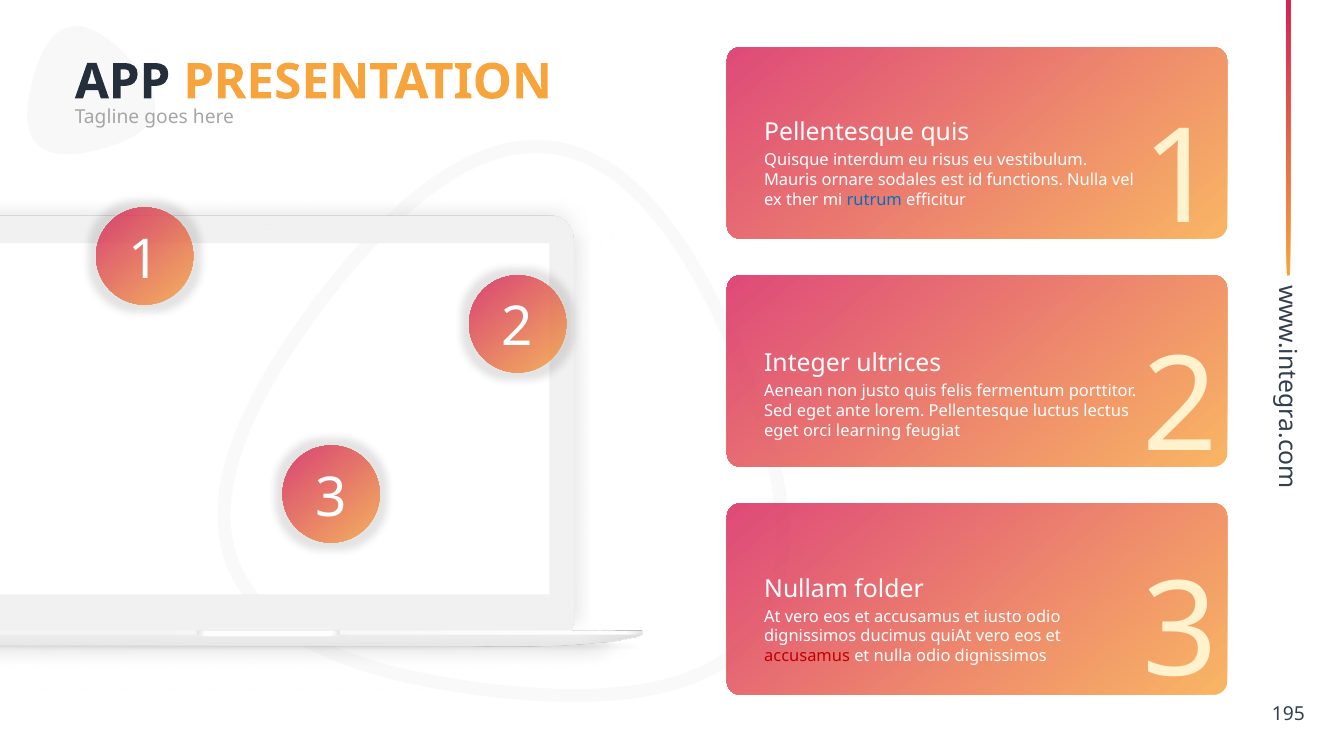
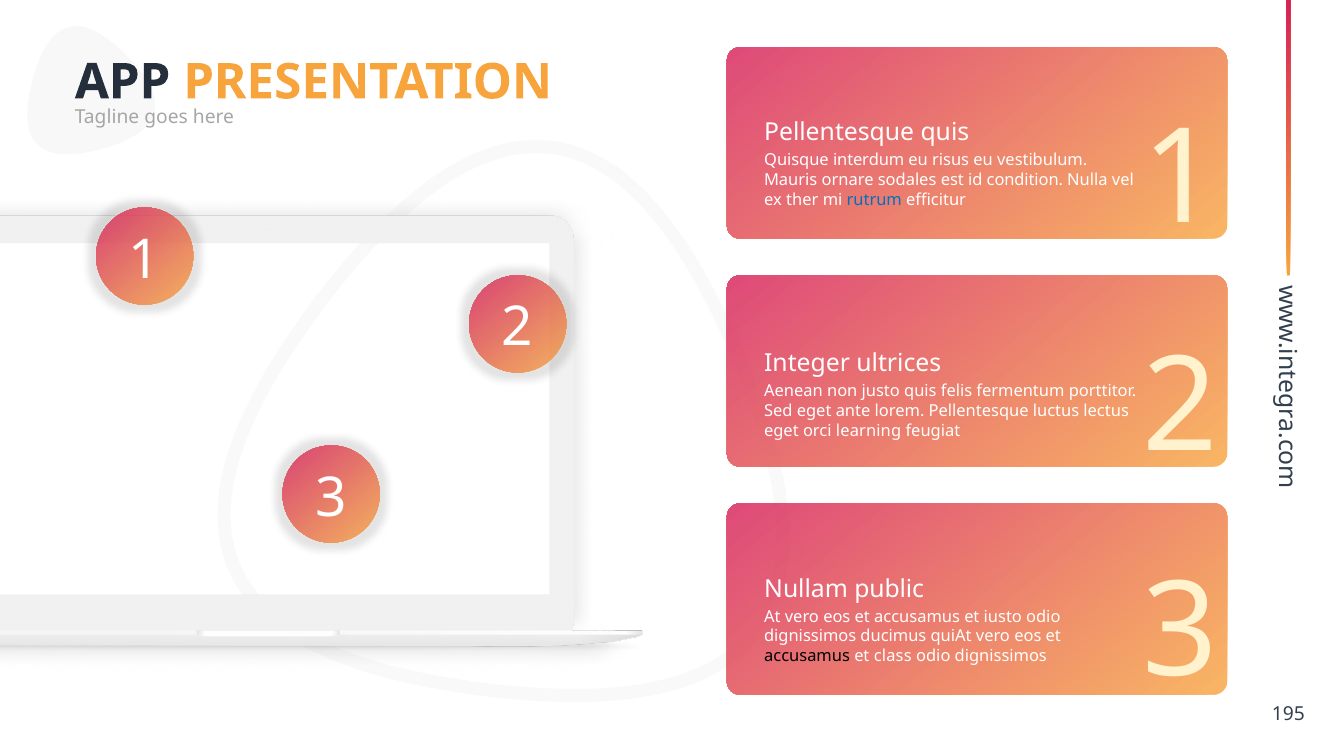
functions: functions -> condition
folder: folder -> public
accusamus at (807, 656) colour: red -> black
et nulla: nulla -> class
